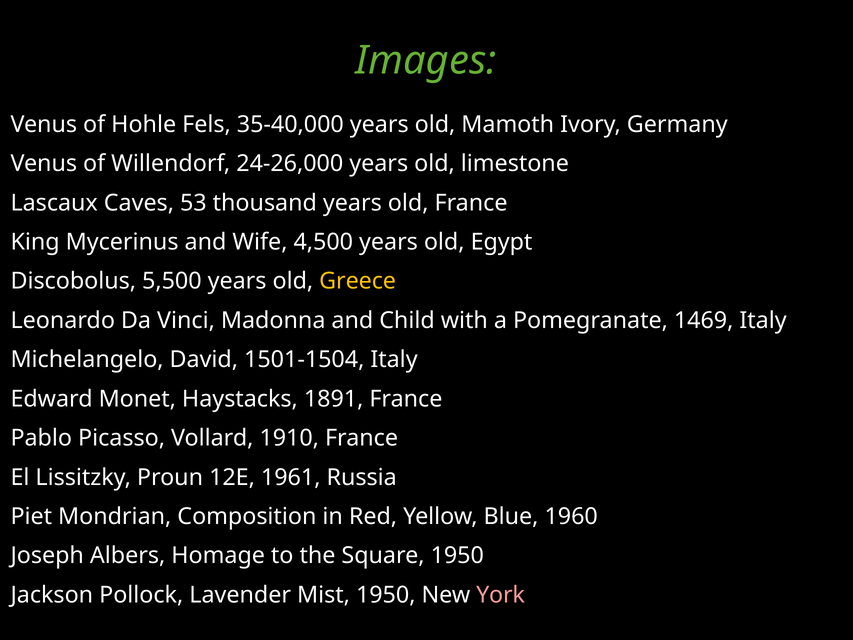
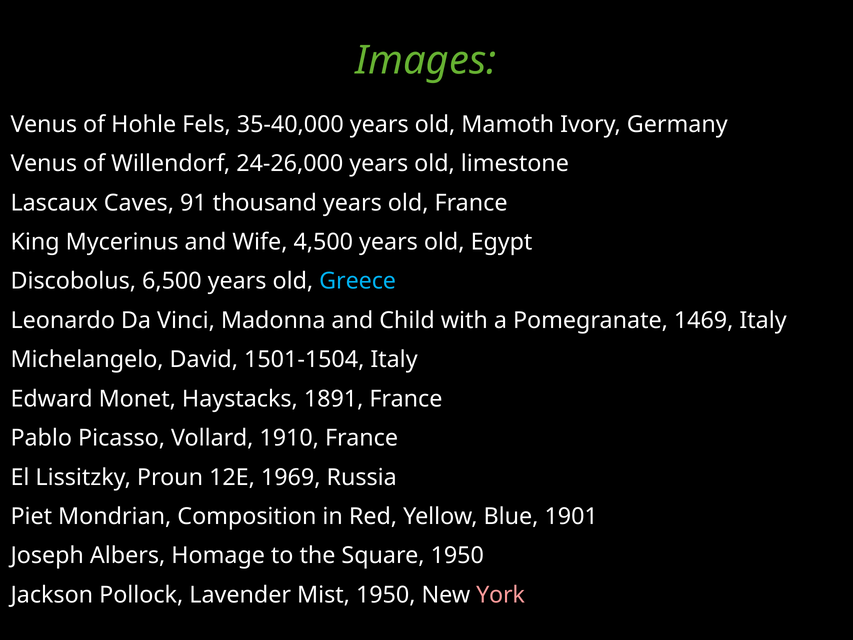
53: 53 -> 91
5,500: 5,500 -> 6,500
Greece colour: yellow -> light blue
1961: 1961 -> 1969
1960: 1960 -> 1901
